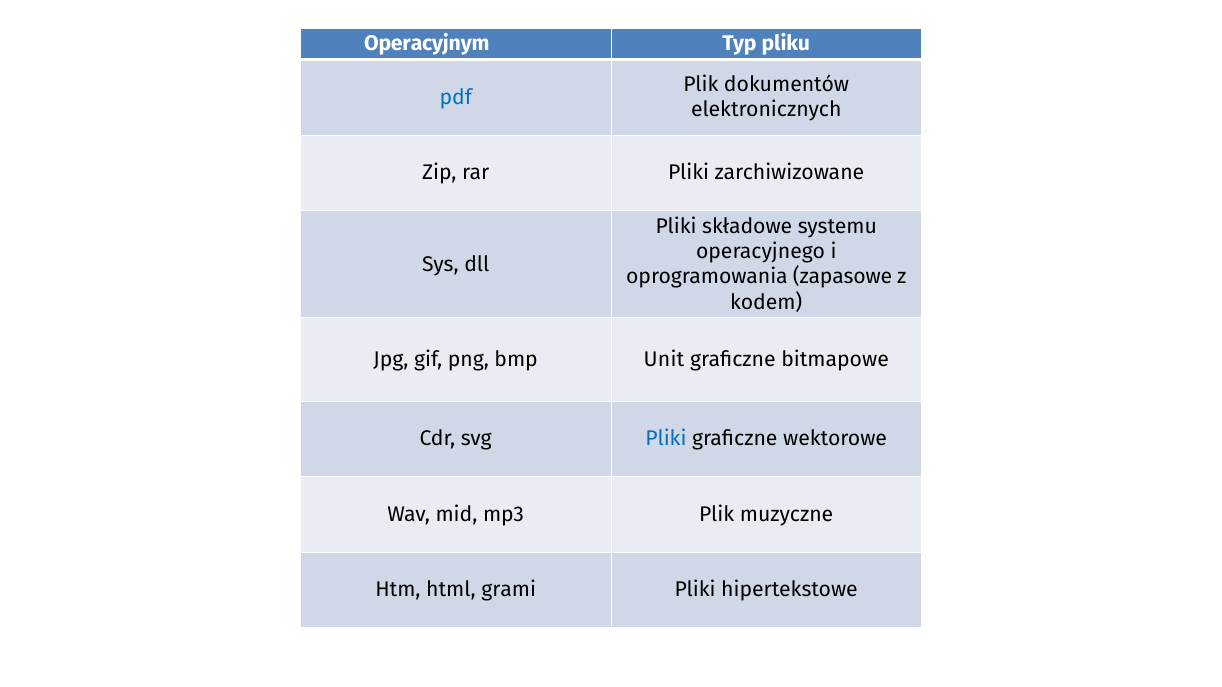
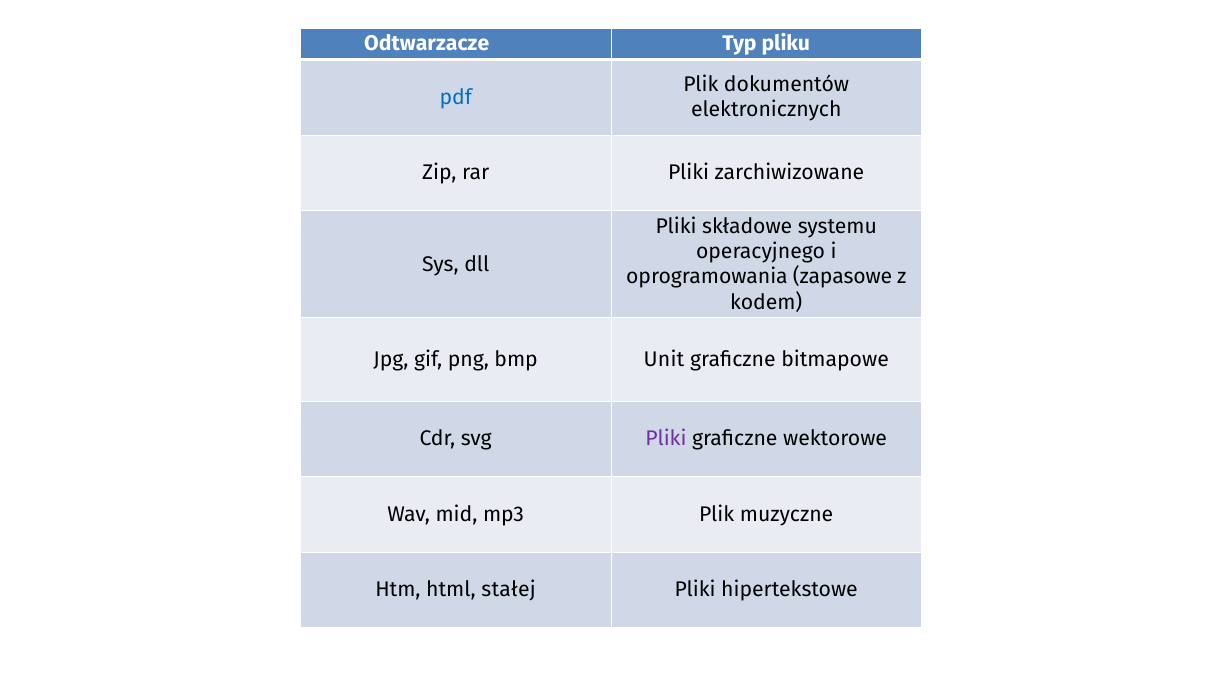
Operacyjnym: Operacyjnym -> Odtwarzacze
Pliki at (666, 439) colour: blue -> purple
grami: grami -> stałej
